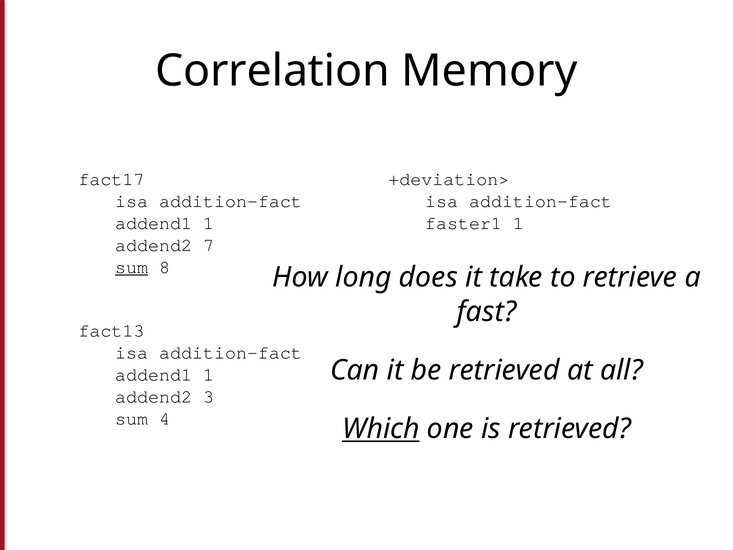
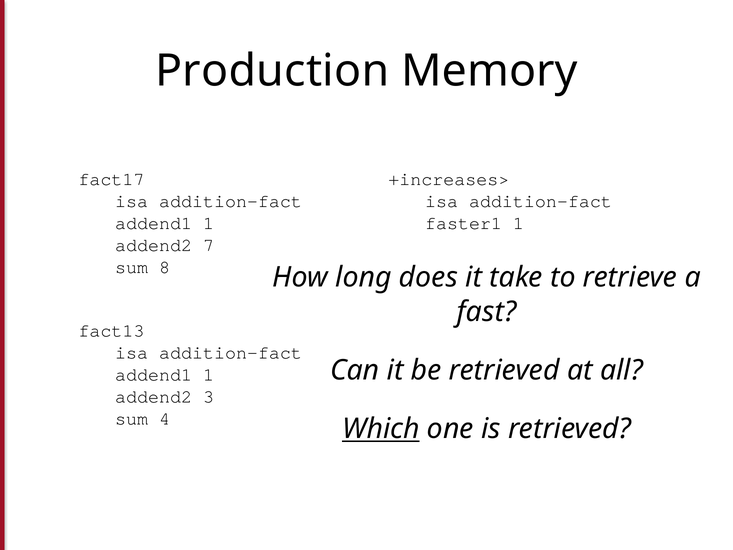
Correlation: Correlation -> Production
+deviation>: +deviation> -> +increases>
sum at (132, 267) underline: present -> none
